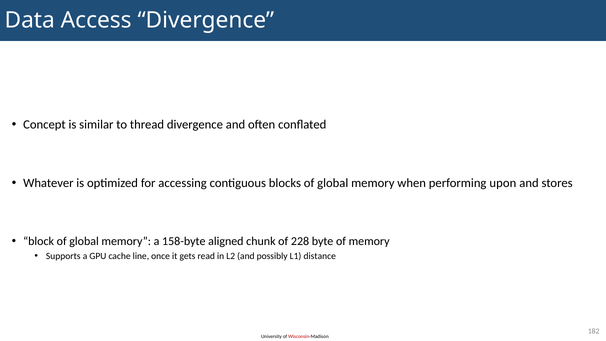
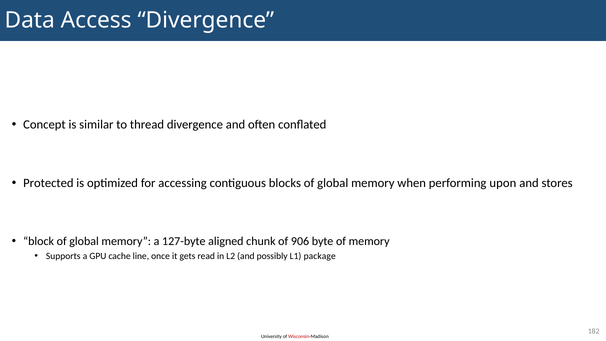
Whatever: Whatever -> Protected
158-byte: 158-byte -> 127-byte
228: 228 -> 906
distance: distance -> package
